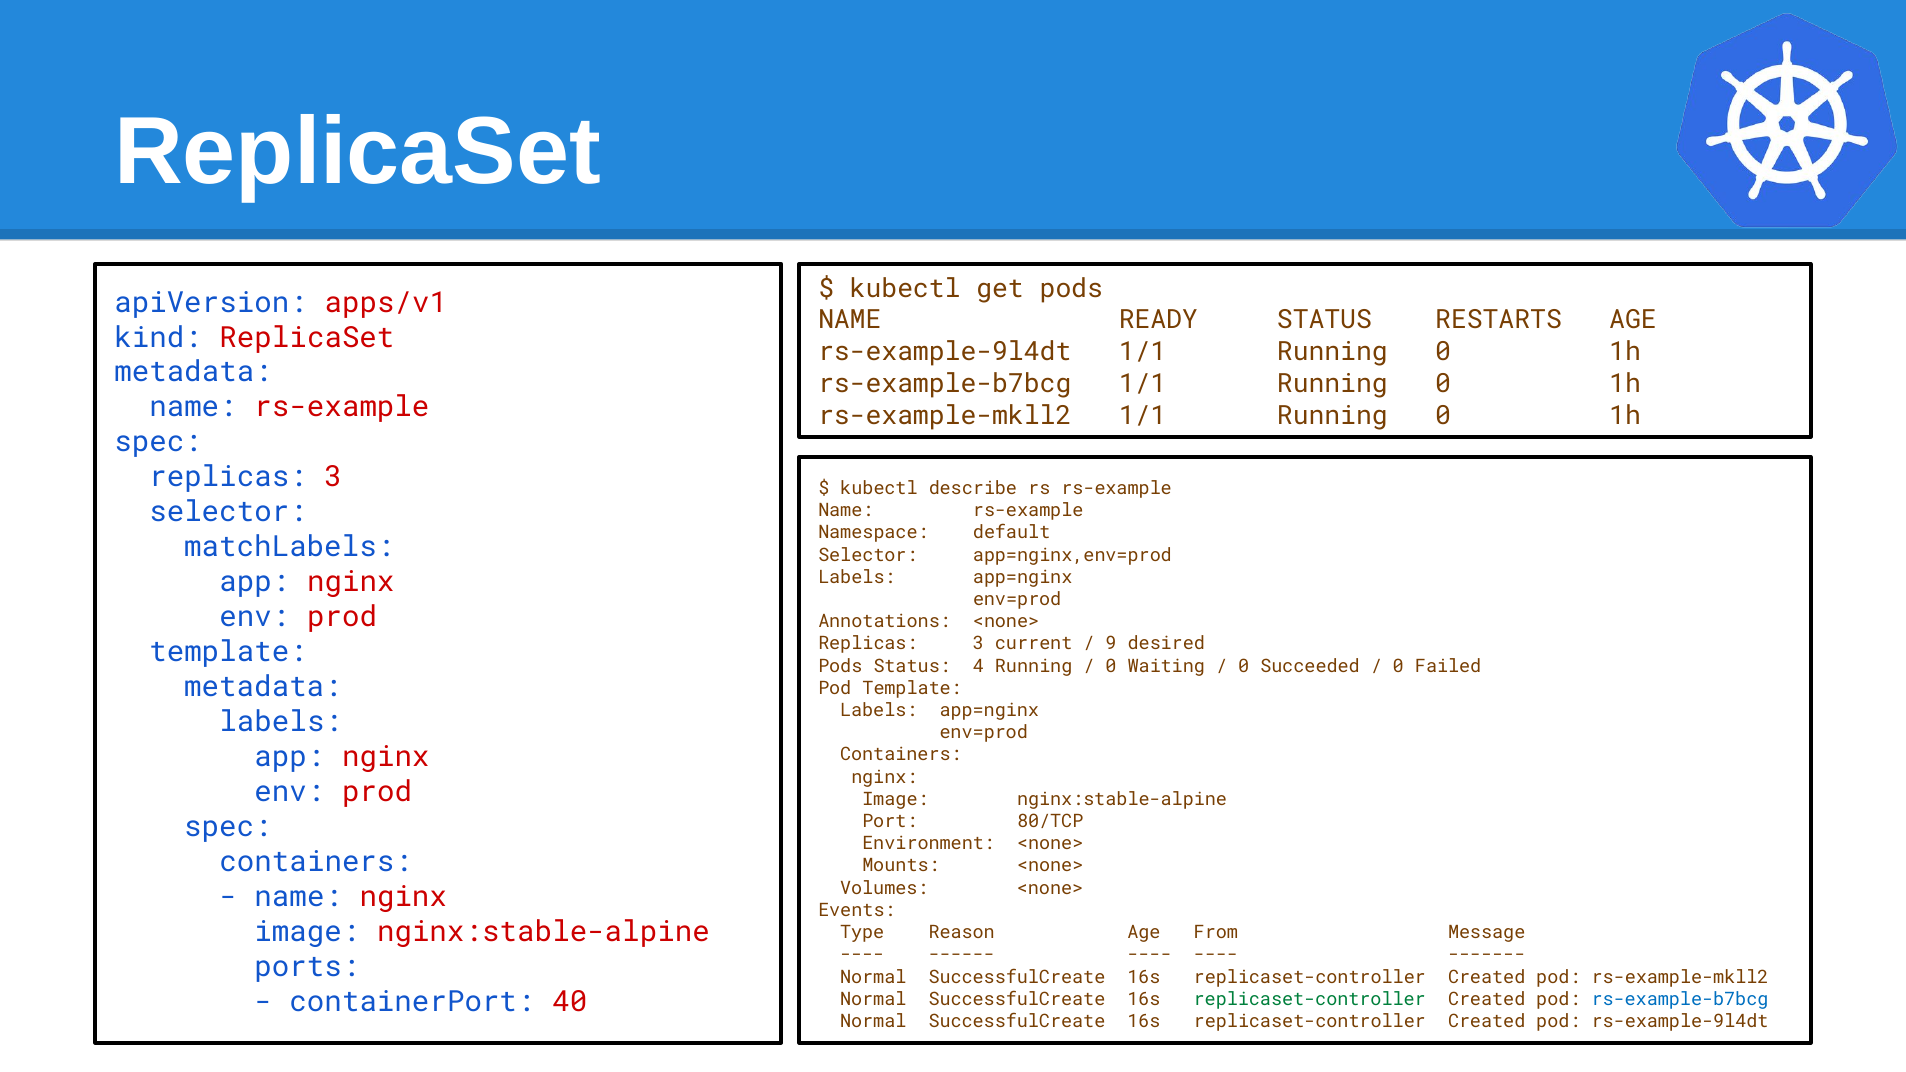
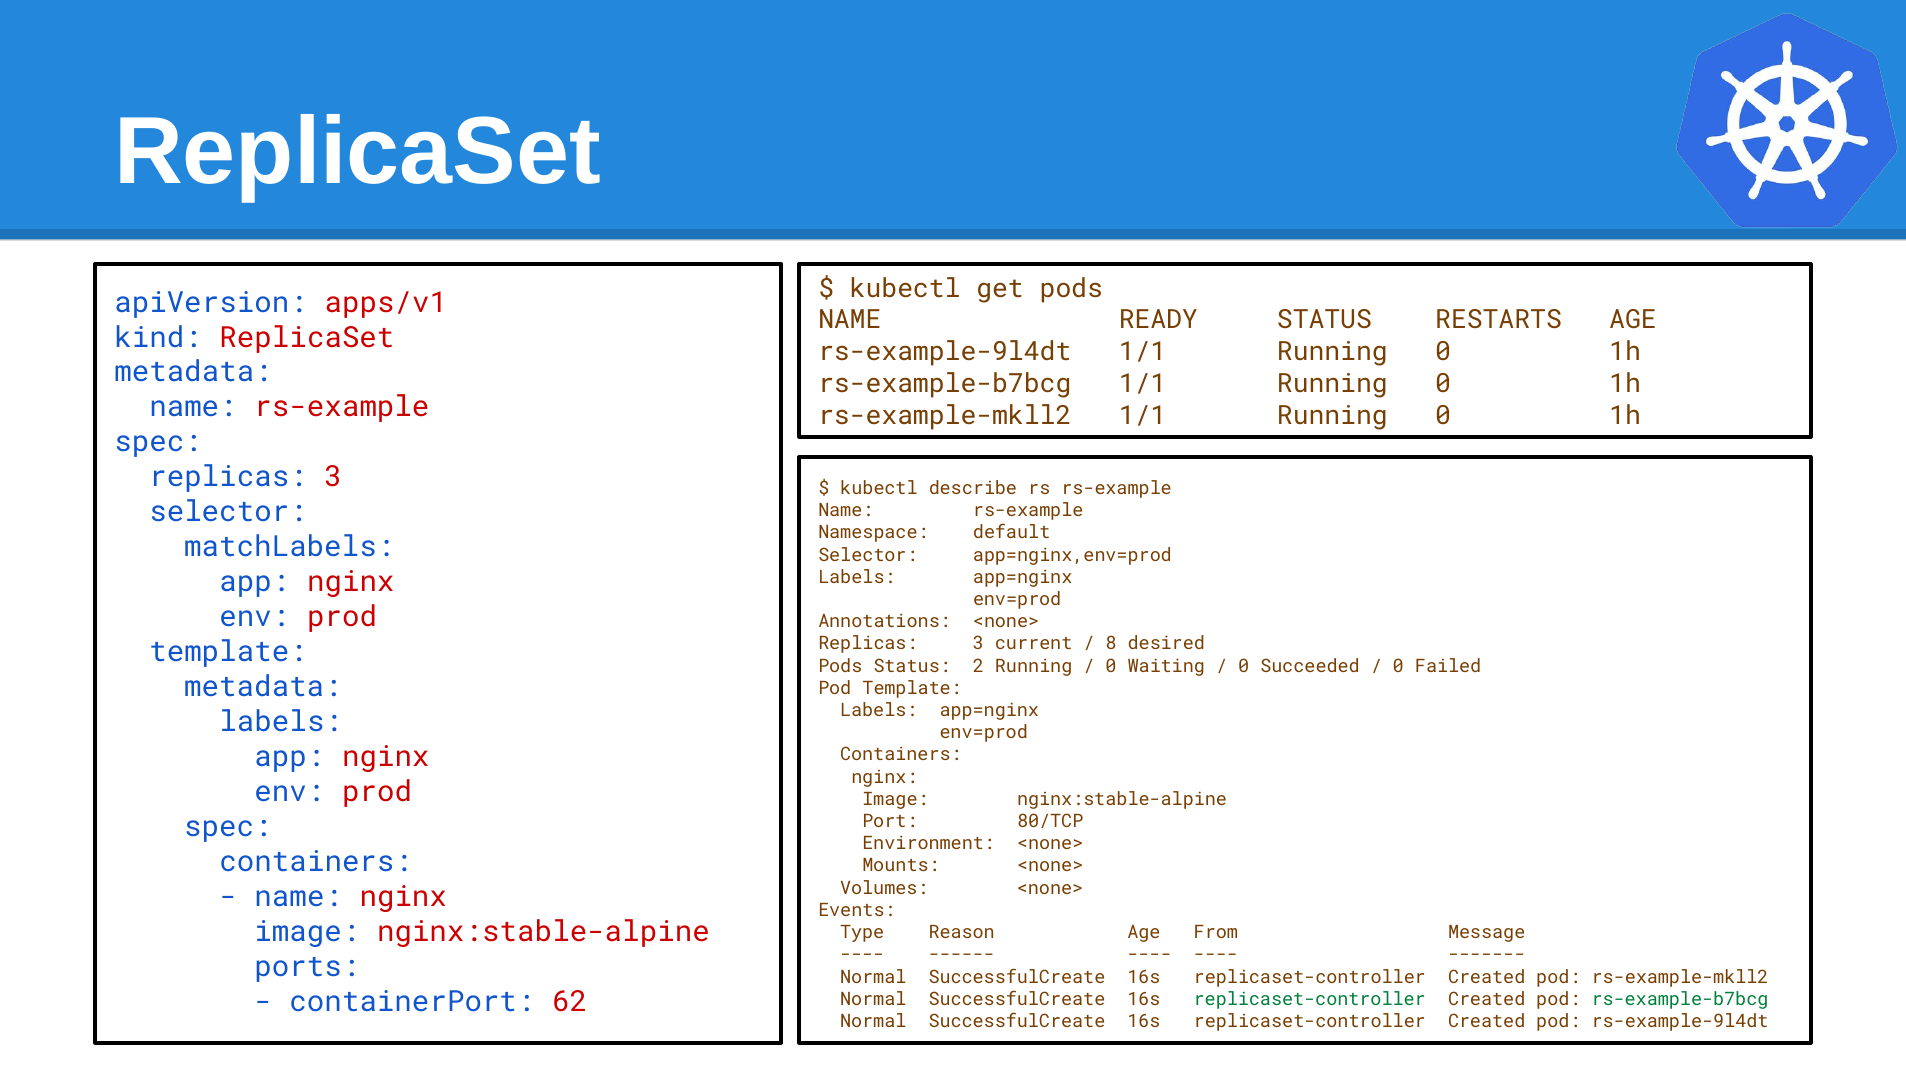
9: 9 -> 8
4: 4 -> 2
40: 40 -> 62
rs-example-b7bcg at (1680, 999) colour: blue -> green
